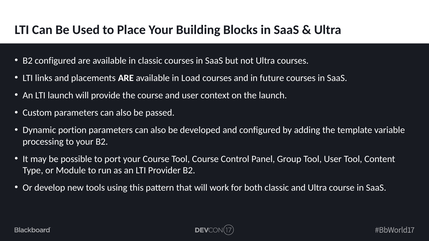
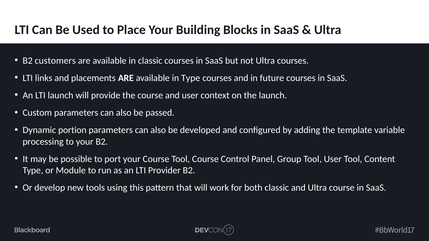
B2 configured: configured -> customers
in Load: Load -> Type
